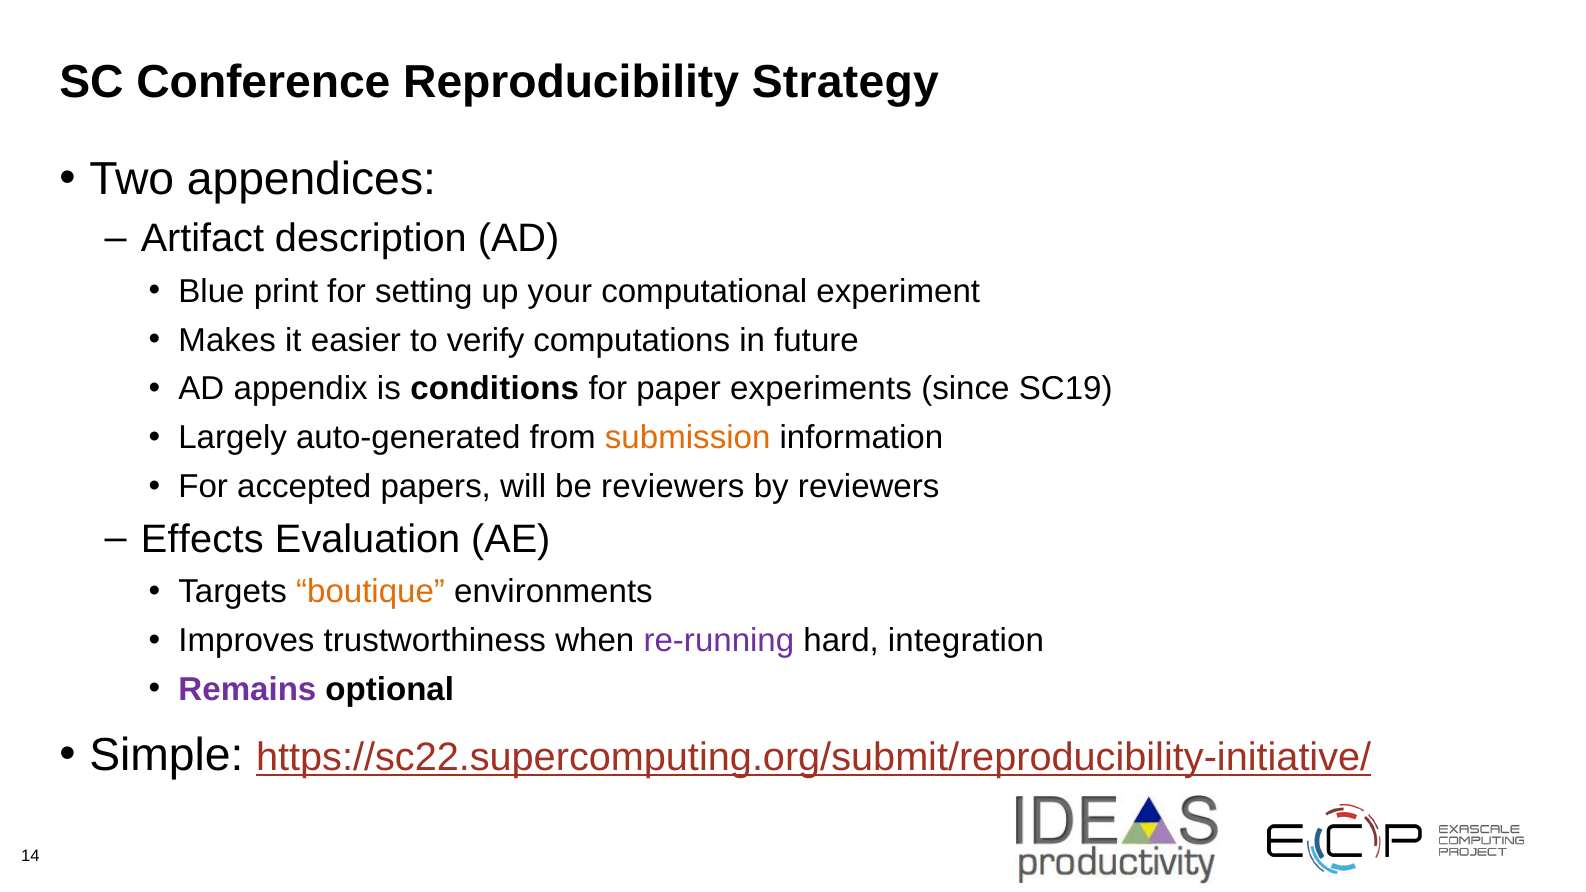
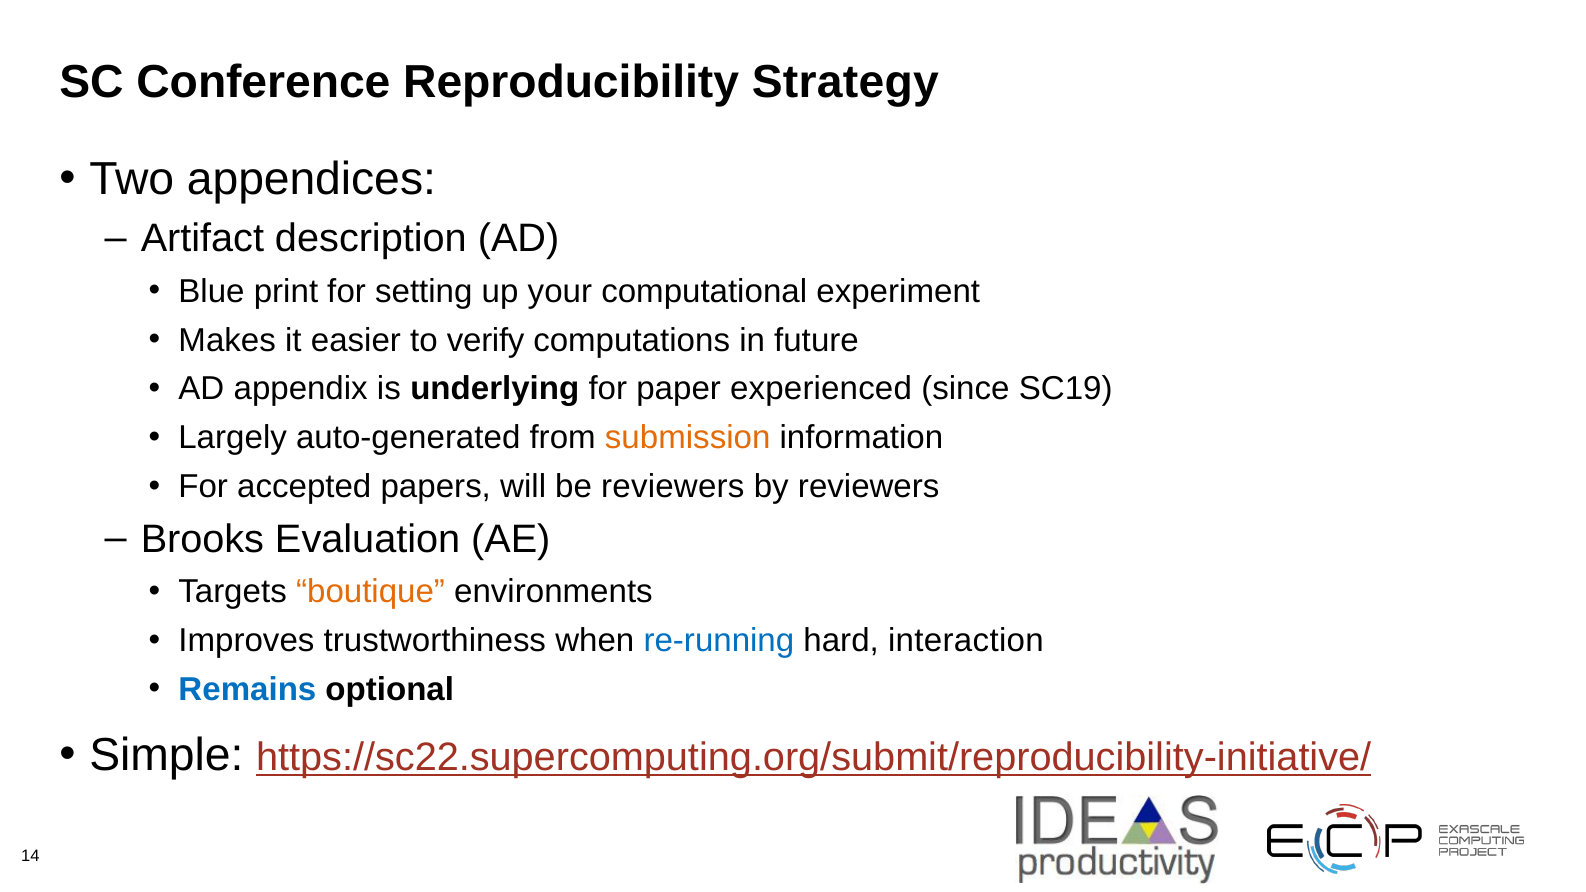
conditions: conditions -> underlying
experiments: experiments -> experienced
Effects: Effects -> Brooks
re-running colour: purple -> blue
integration: integration -> interaction
Remains colour: purple -> blue
